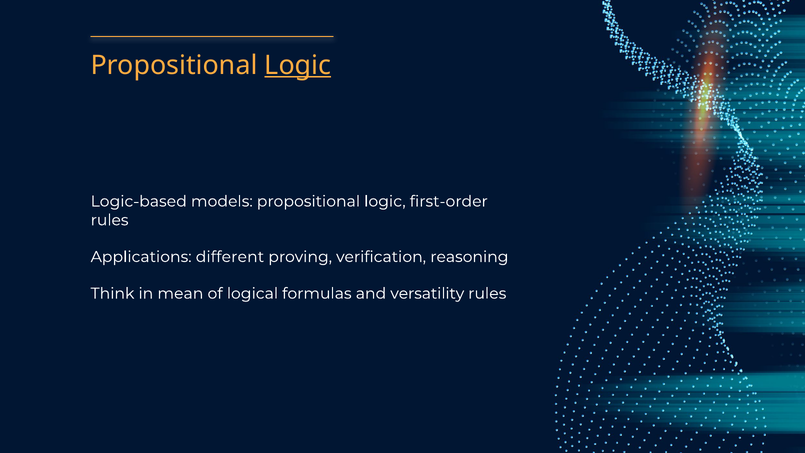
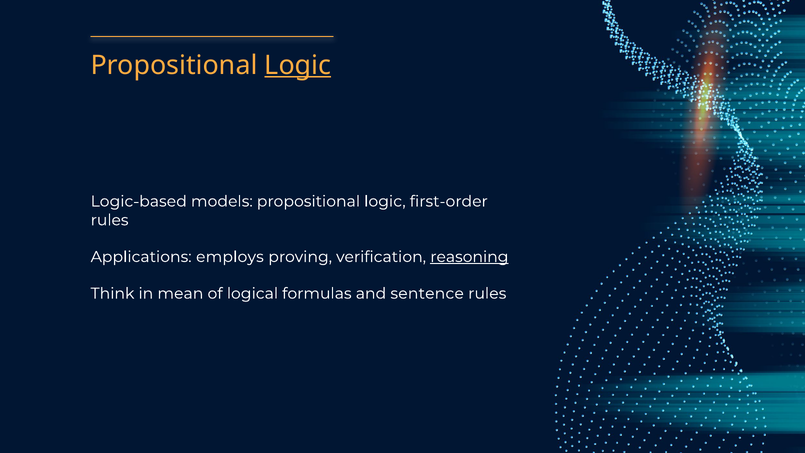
different: different -> employs
reasoning underline: none -> present
versatility: versatility -> sentence
